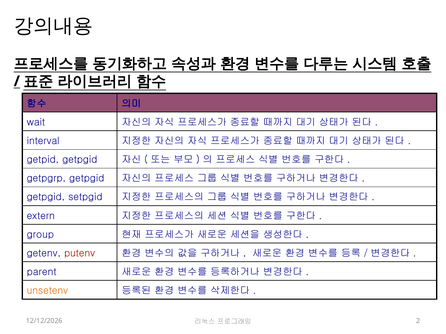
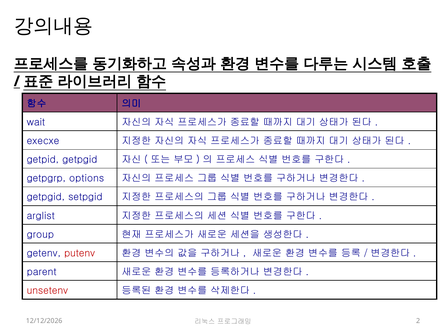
interval: interval -> execxe
getpgrp getpgid: getpgid -> options
extern: extern -> arglist
unsetenv colour: orange -> red
